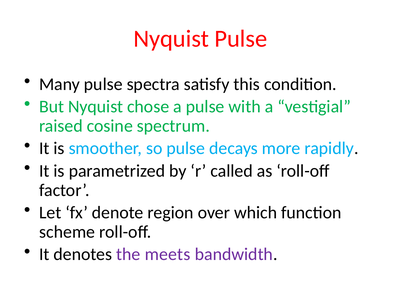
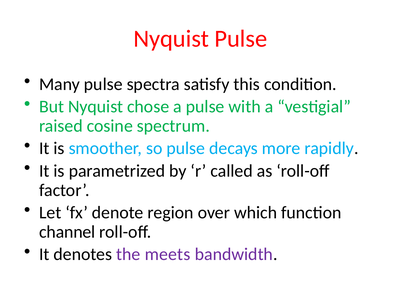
scheme: scheme -> channel
